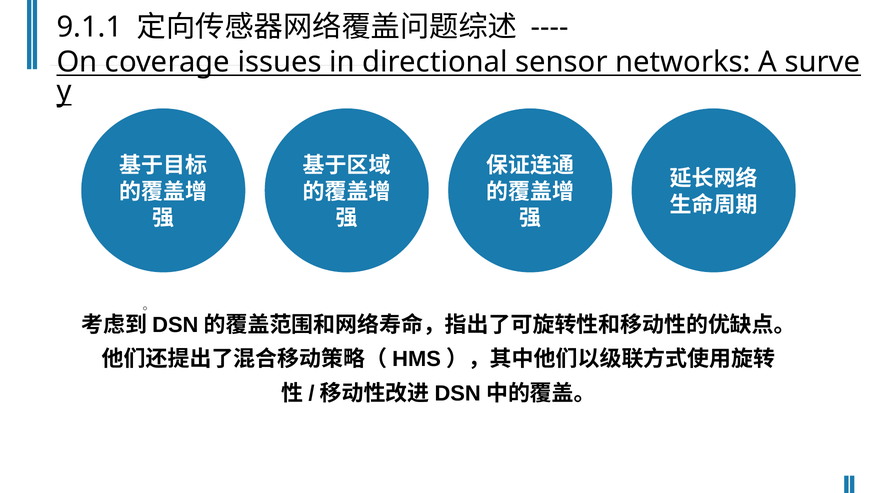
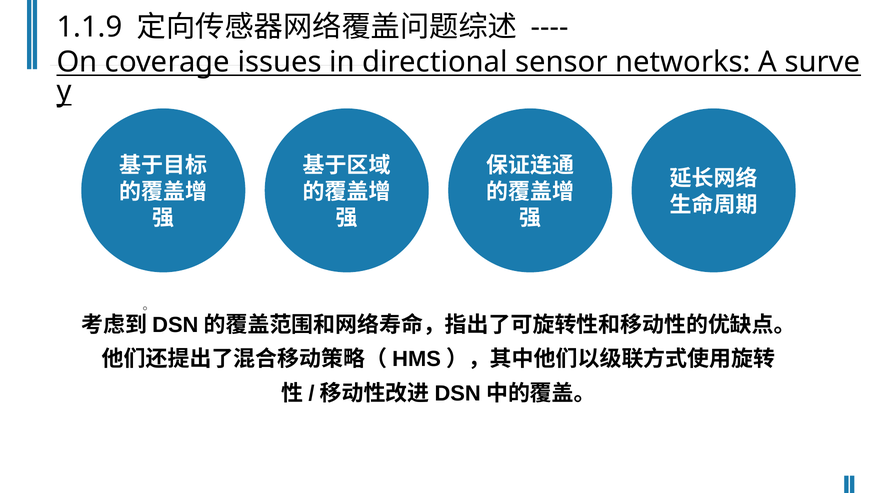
9.1.1: 9.1.1 -> 1.1.9
